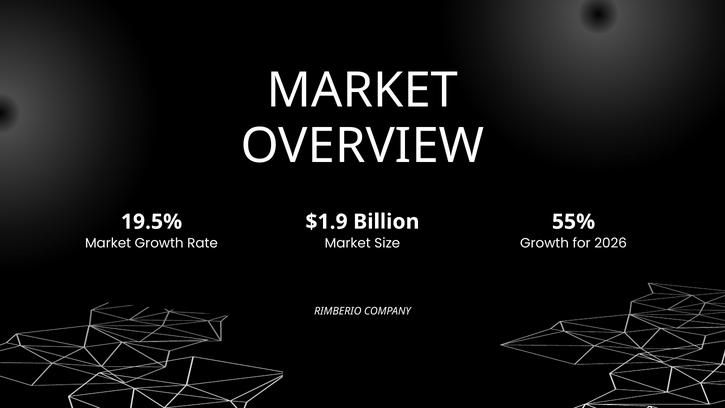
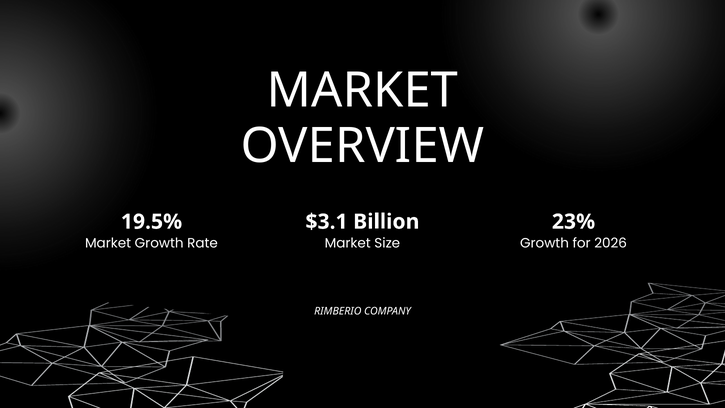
$1.9: $1.9 -> $3.1
55%: 55% -> 23%
